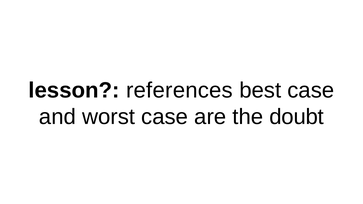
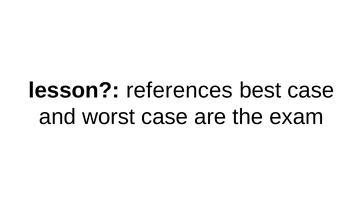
doubt: doubt -> exam
